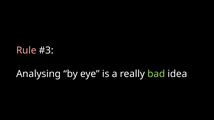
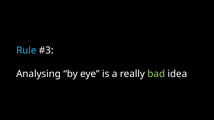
Rule colour: pink -> light blue
